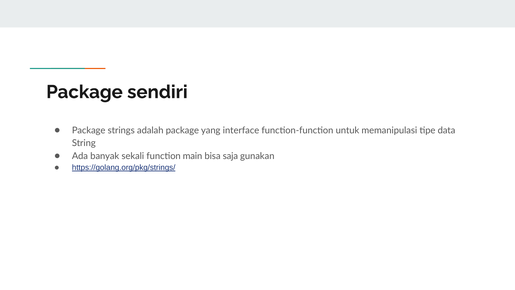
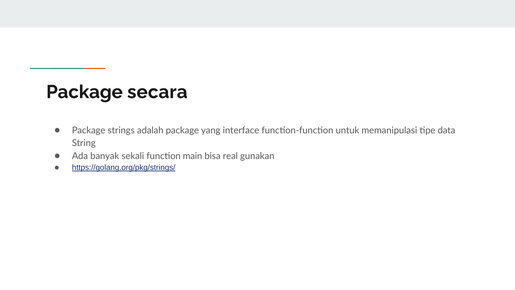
sendiri: sendiri -> secara
saja: saja -> real
